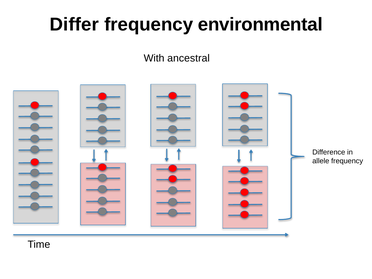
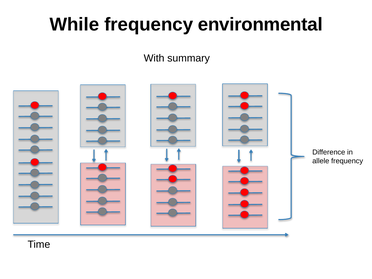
Differ: Differ -> While
ancestral: ancestral -> summary
